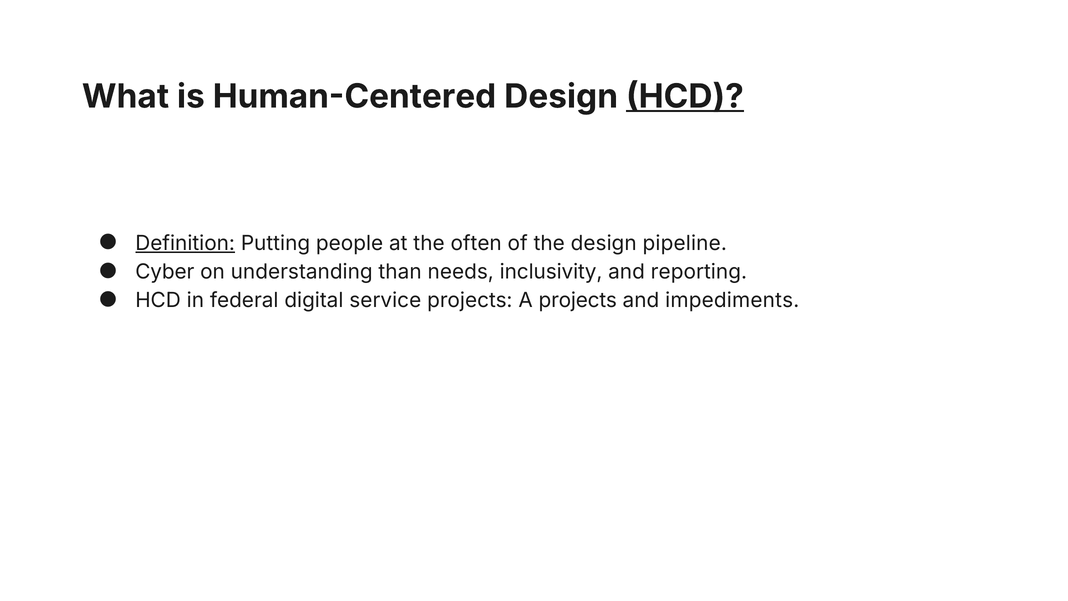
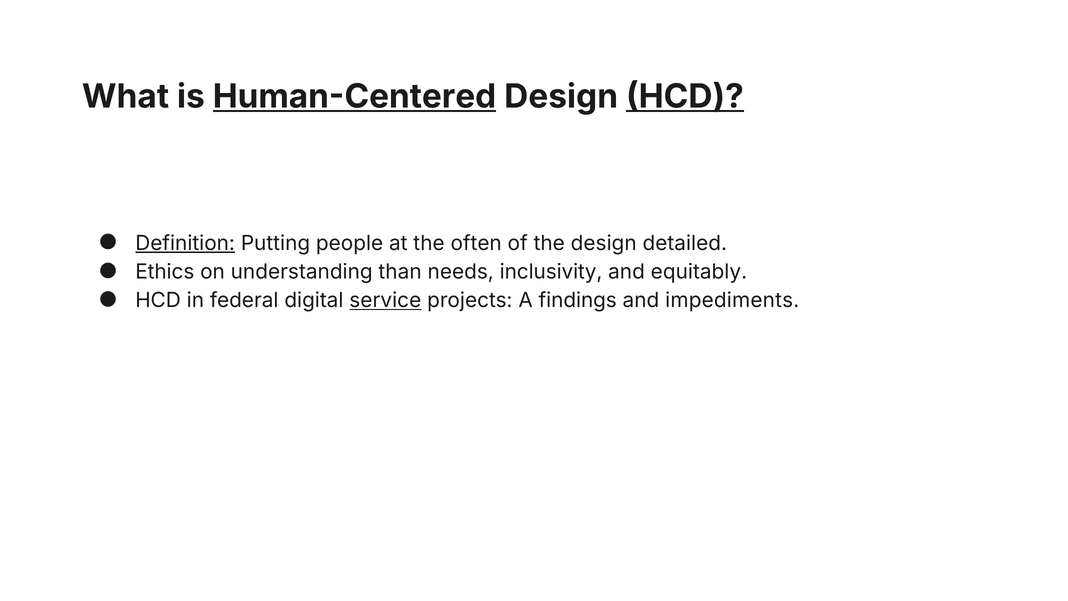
Human-Centered underline: none -> present
pipeline: pipeline -> detailed
Cyber: Cyber -> Ethics
reporting: reporting -> equitably
service underline: none -> present
A projects: projects -> findings
